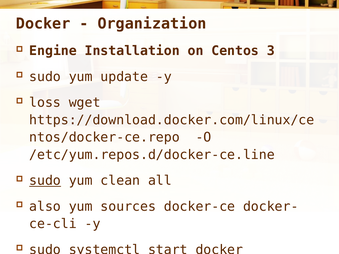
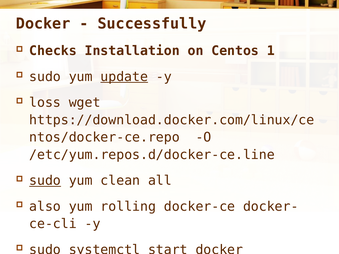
Organization: Organization -> Successfully
Engine: Engine -> Checks
3: 3 -> 1
update underline: none -> present
sources: sources -> rolling
